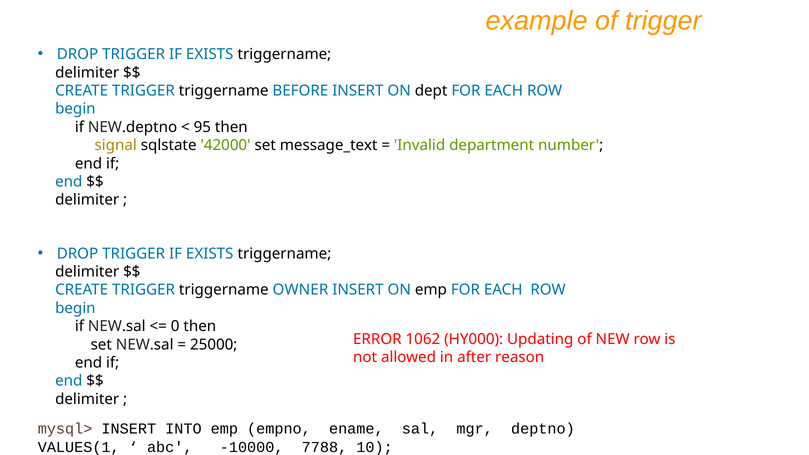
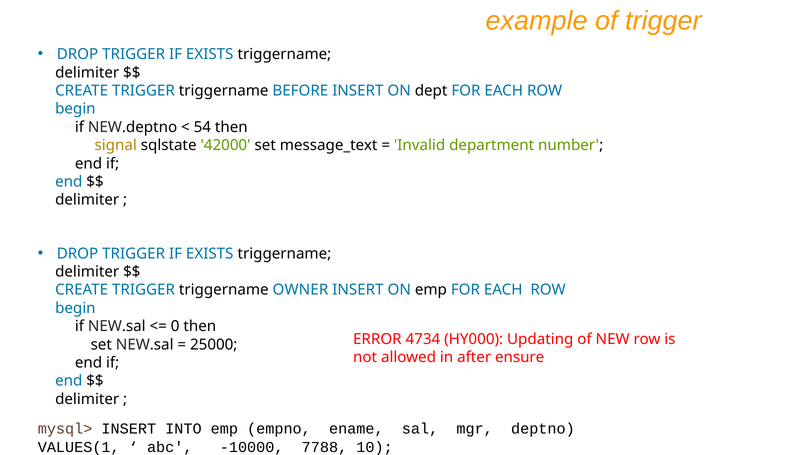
95: 95 -> 54
1062: 1062 -> 4734
reason: reason -> ensure
